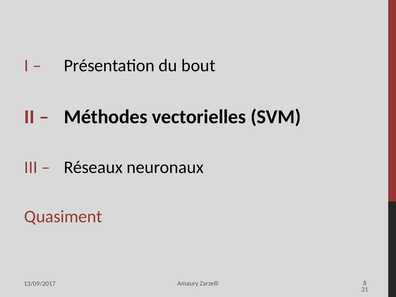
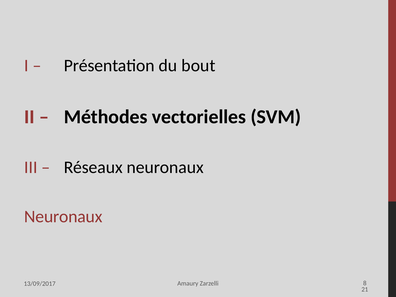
Quasiment at (63, 217): Quasiment -> Neuronaux
